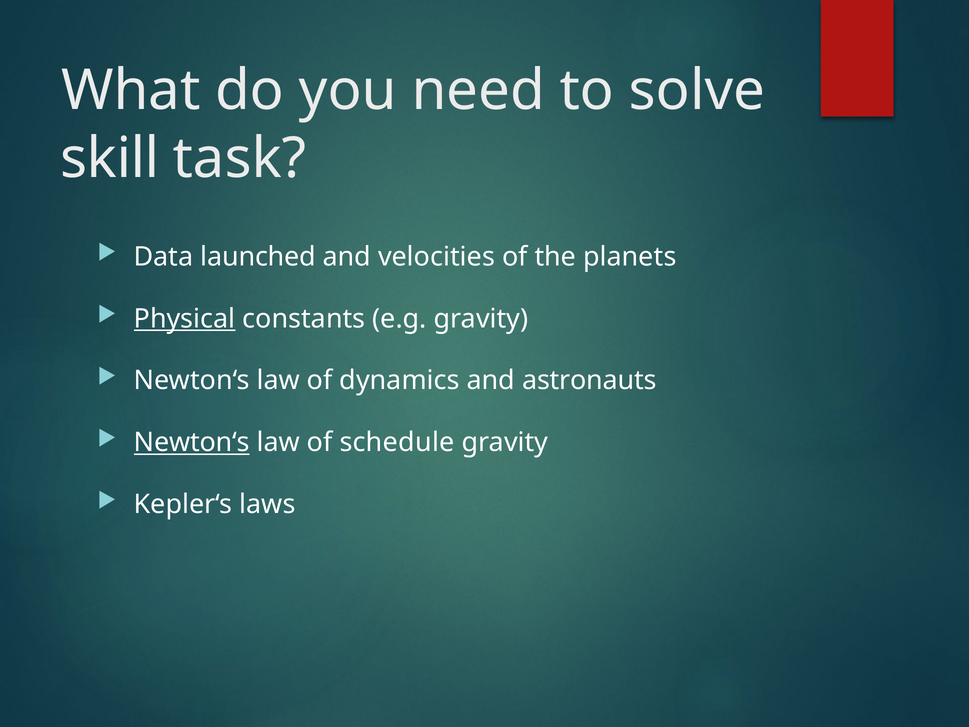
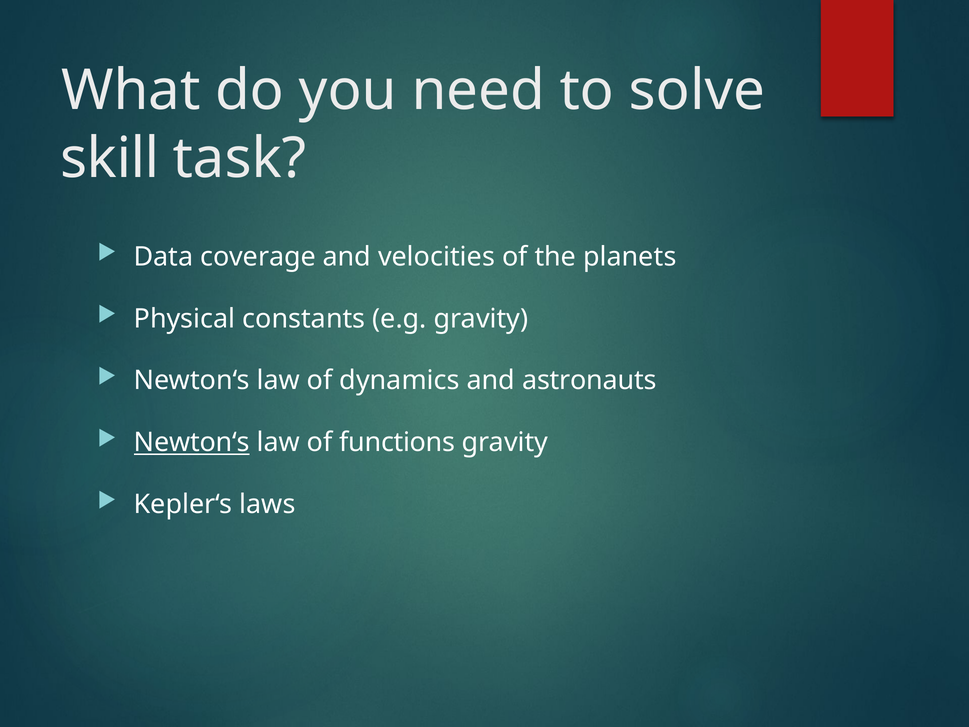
launched: launched -> coverage
Physical underline: present -> none
schedule: schedule -> functions
